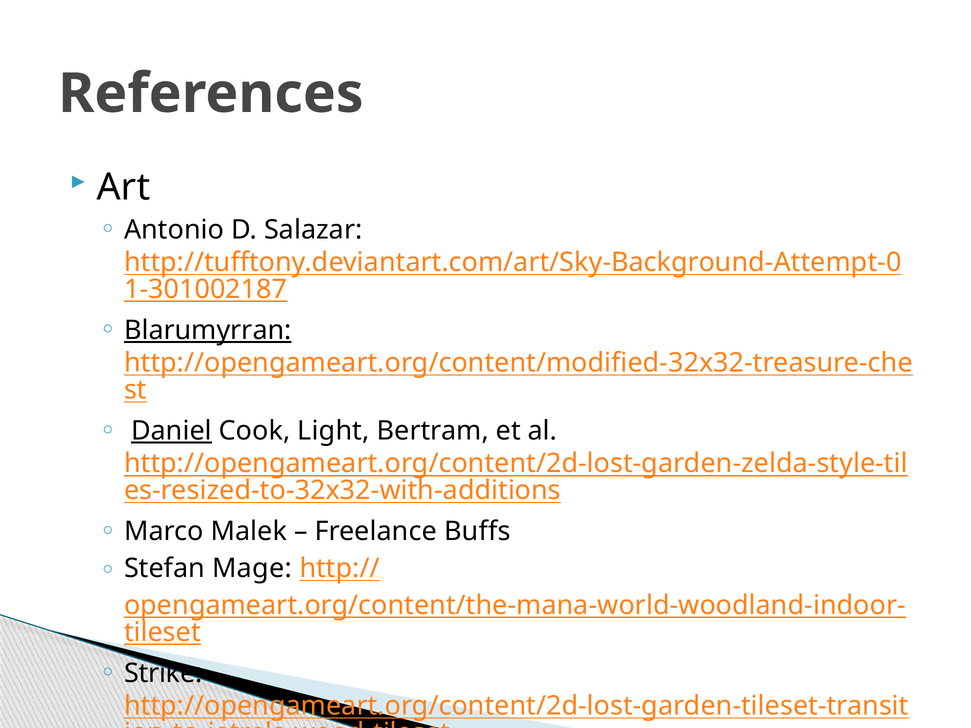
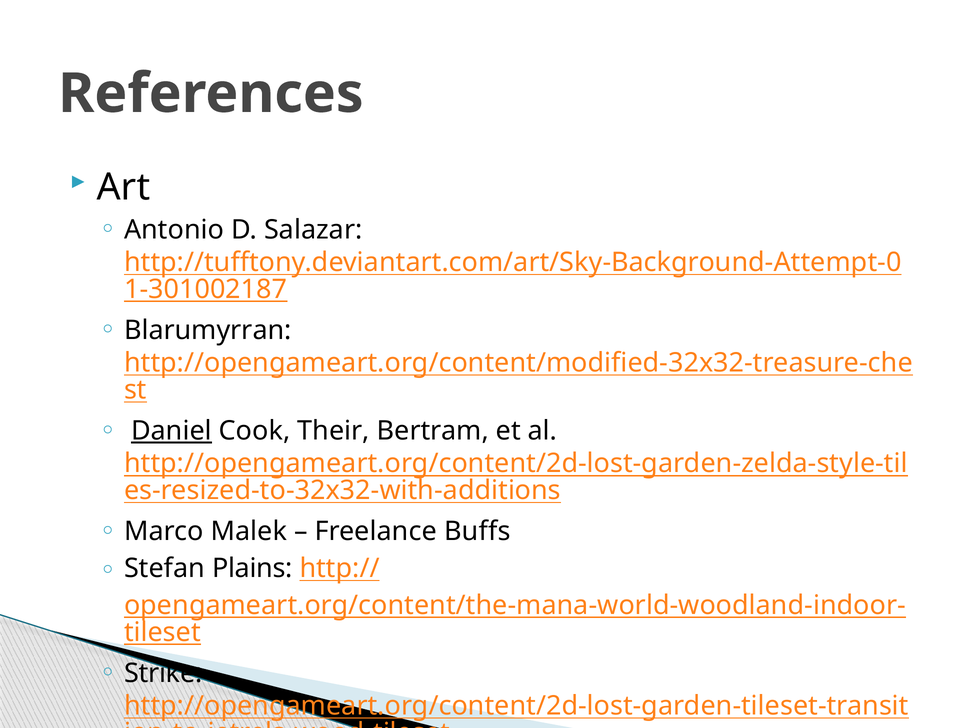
Blarumyrran underline: present -> none
Light: Light -> Their
Mage: Mage -> Plains
